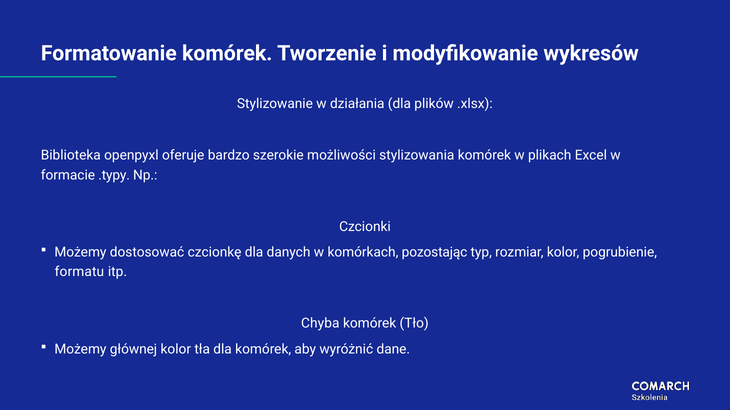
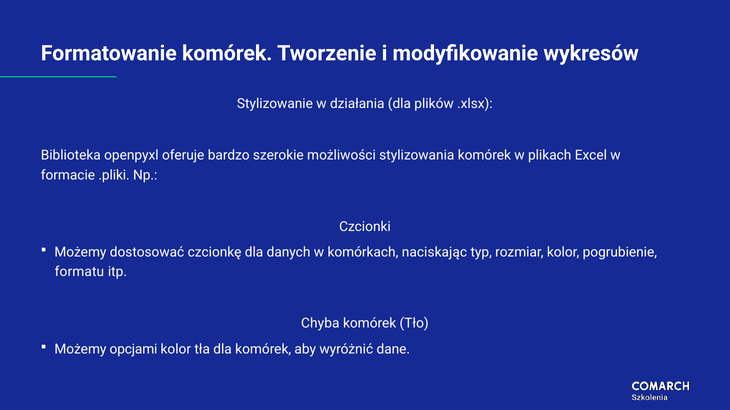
.typy: .typy -> .pliki
pozostając: pozostając -> naciskając
głównej: głównej -> opcjami
